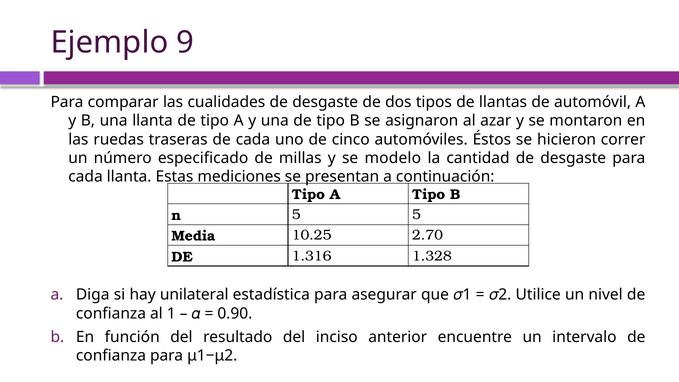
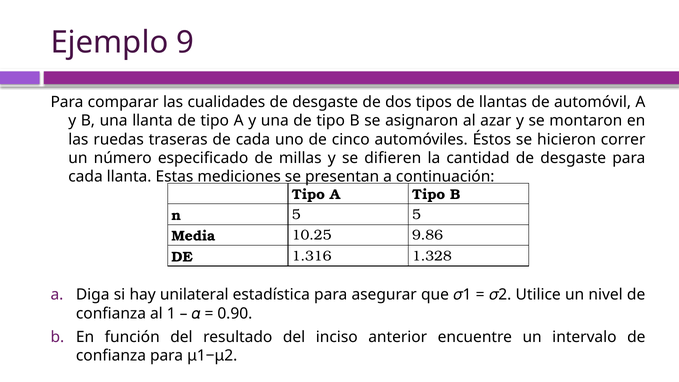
modelo: modelo -> difieren
2.70: 2.70 -> 9.86
